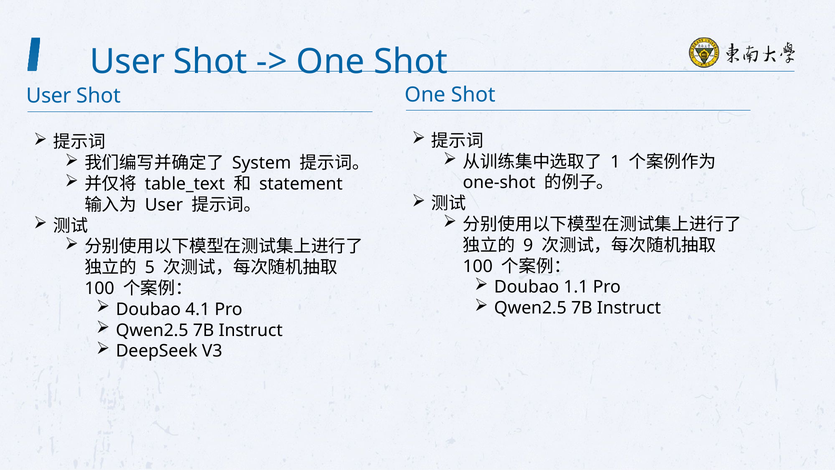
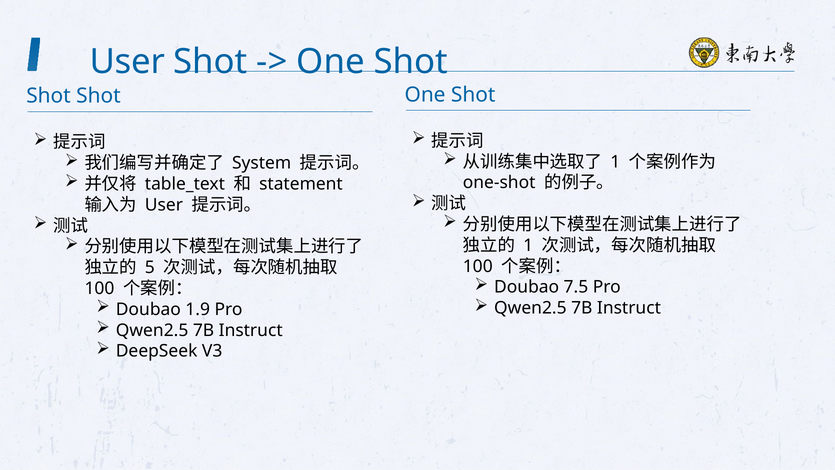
User at (49, 96): User -> Shot
9 at (528, 245): 9 -> 1
1.1: 1.1 -> 7.5
4.1: 4.1 -> 1.9
